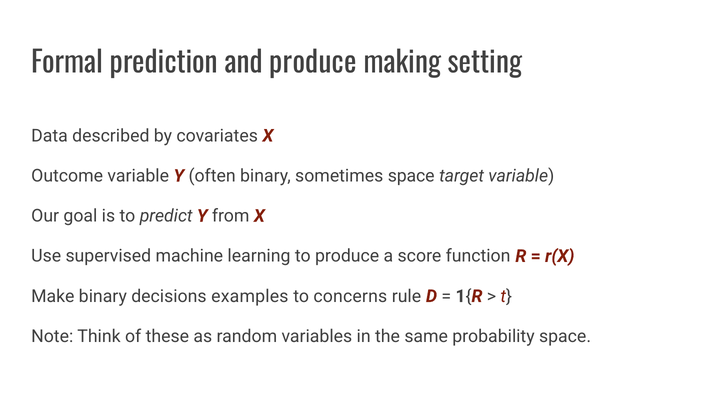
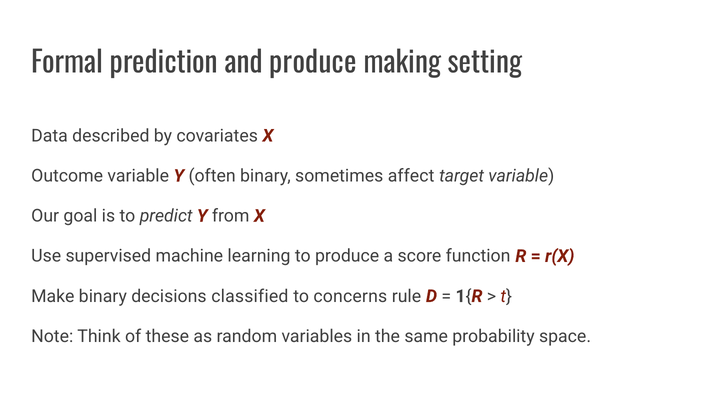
sometimes space: space -> affect
examples: examples -> classified
